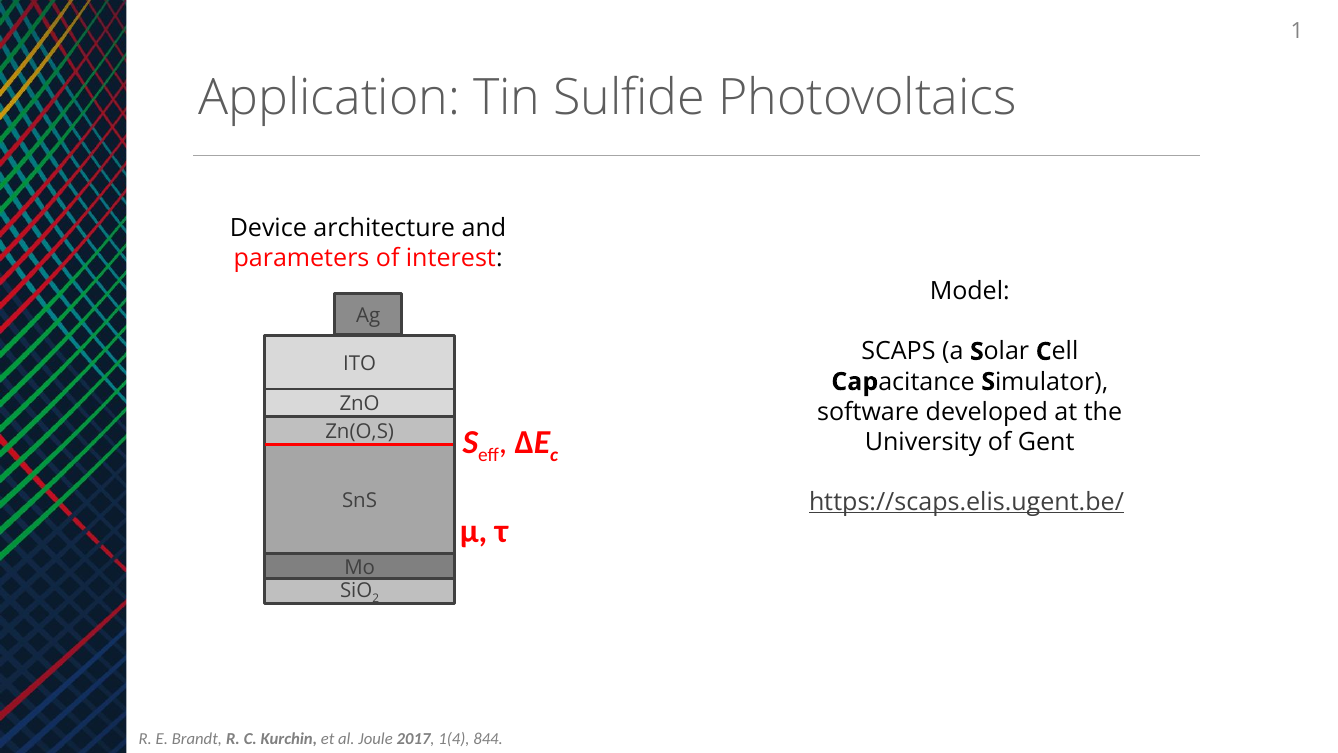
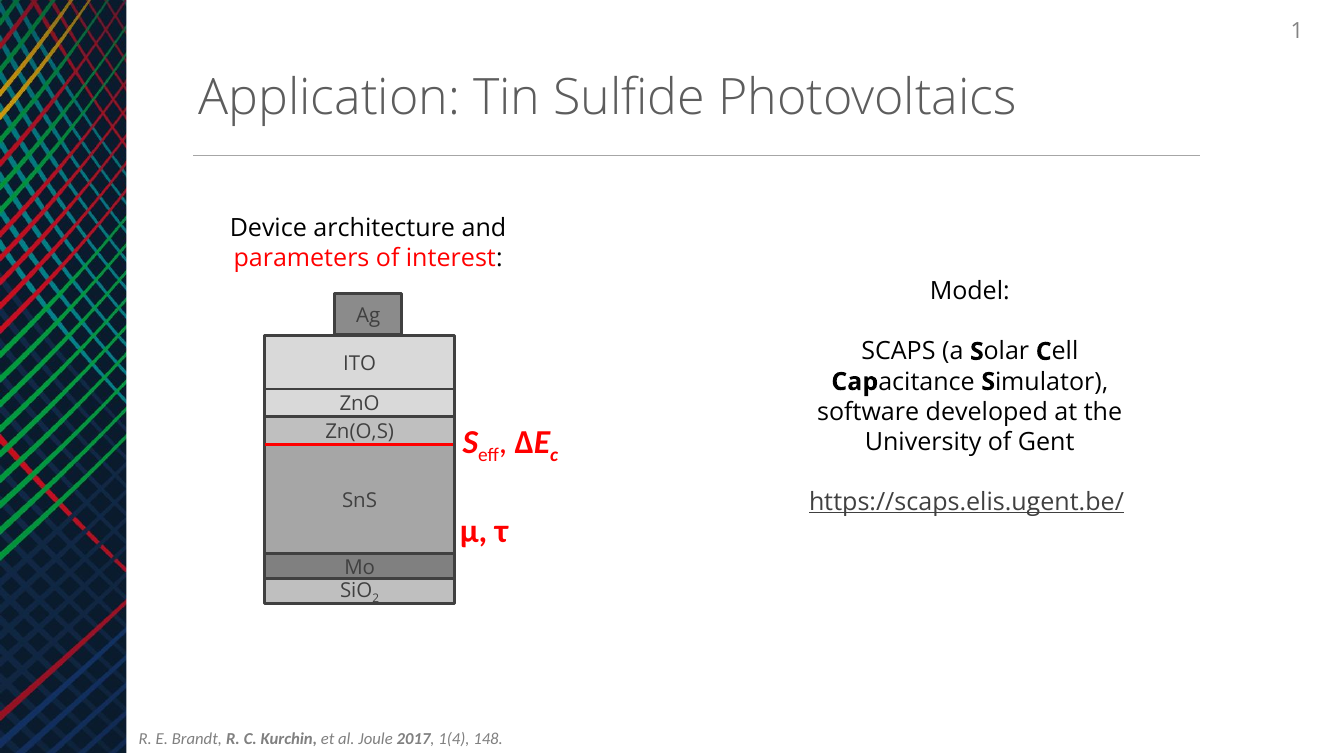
844: 844 -> 148
